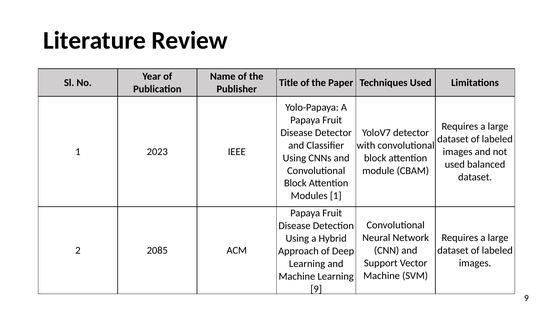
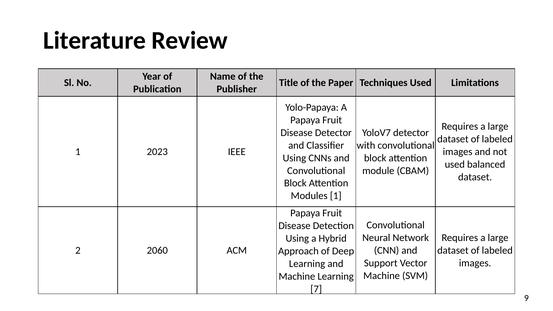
2085: 2085 -> 2060
9 at (316, 289): 9 -> 7
